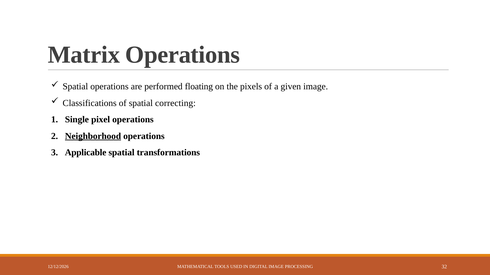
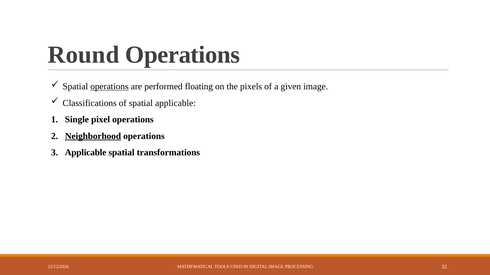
Matrix: Matrix -> Round
operations at (109, 87) underline: none -> present
spatial correcting: correcting -> applicable
